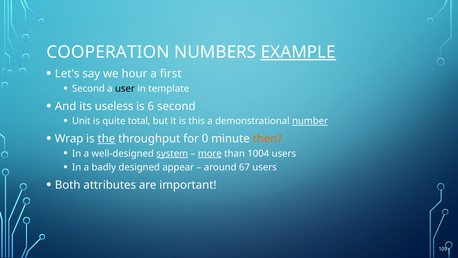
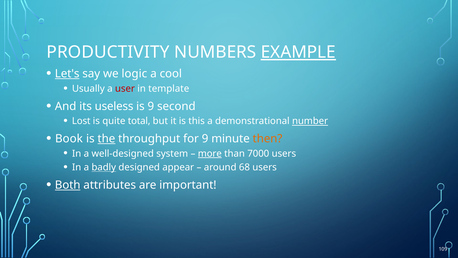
COOPERATION: COOPERATION -> PRODUCTIVITY
Let's underline: none -> present
hour: hour -> logic
first: first -> cool
Second at (88, 89): Second -> Usually
user colour: black -> red
is 6: 6 -> 9
Unit: Unit -> Lost
Wrap: Wrap -> Book
for 0: 0 -> 9
system underline: present -> none
1004: 1004 -> 7000
badly underline: none -> present
67: 67 -> 68
Both underline: none -> present
